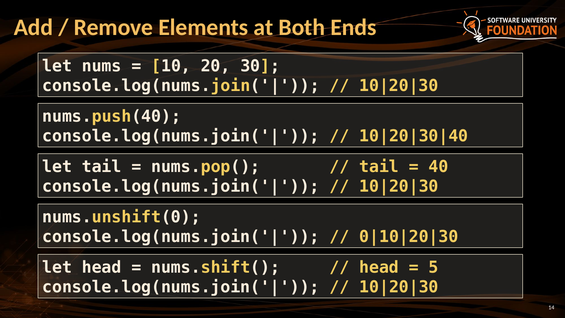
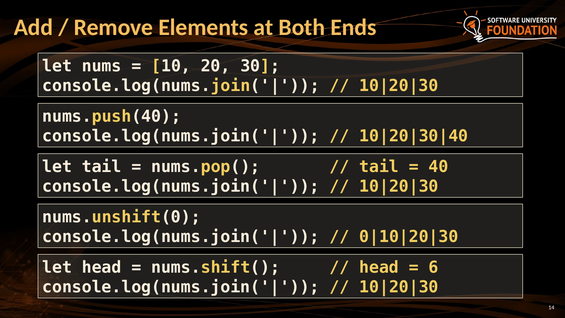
5: 5 -> 6
